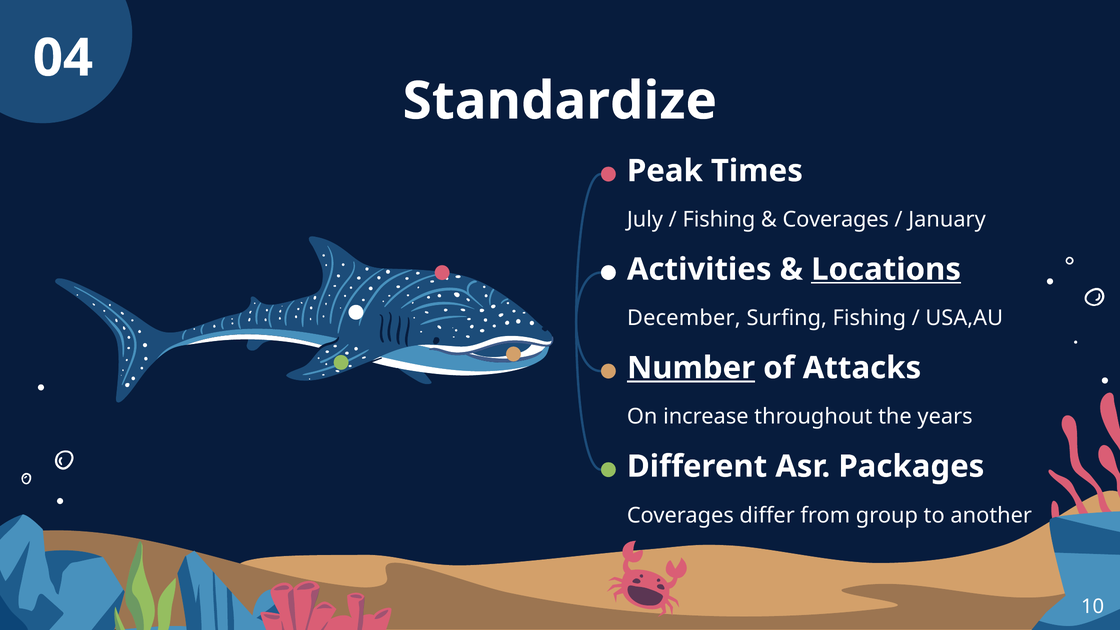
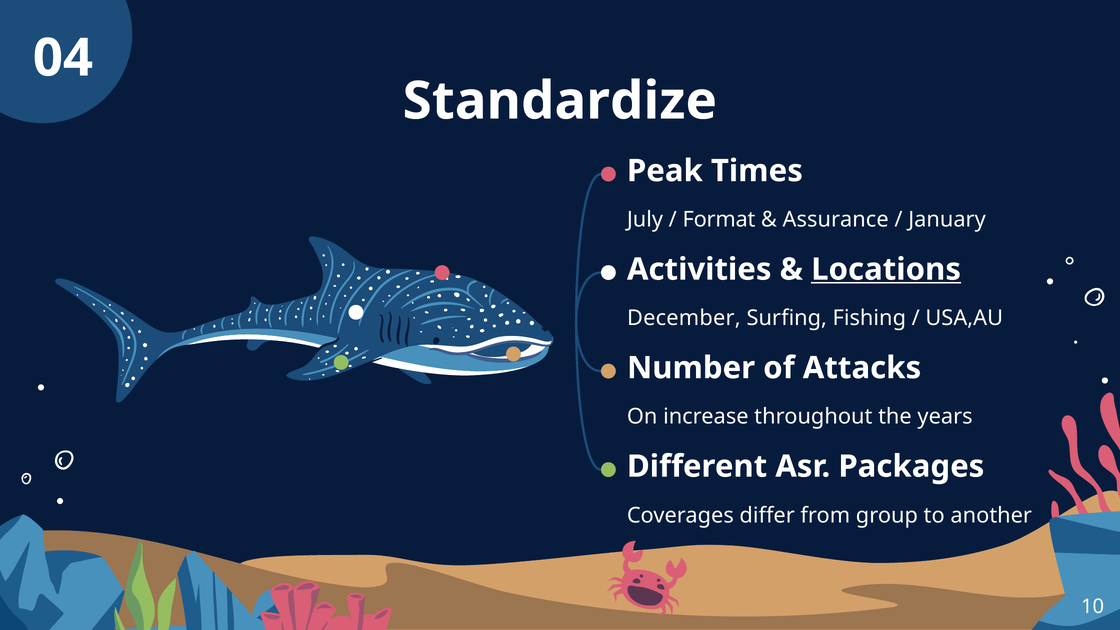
Fishing at (719, 220): Fishing -> Format
Coverages at (836, 220): Coverages -> Assurance
Number underline: present -> none
